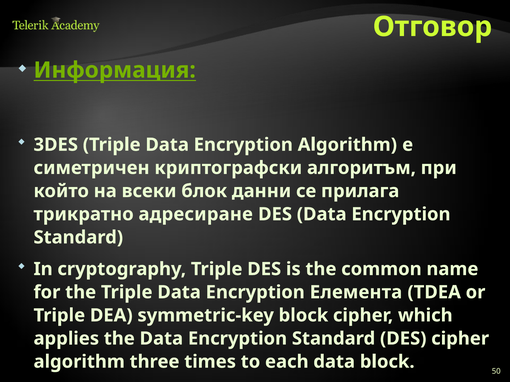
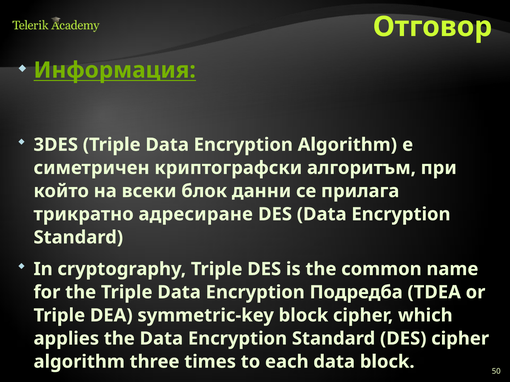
Елемента: Елемента -> Подредба
